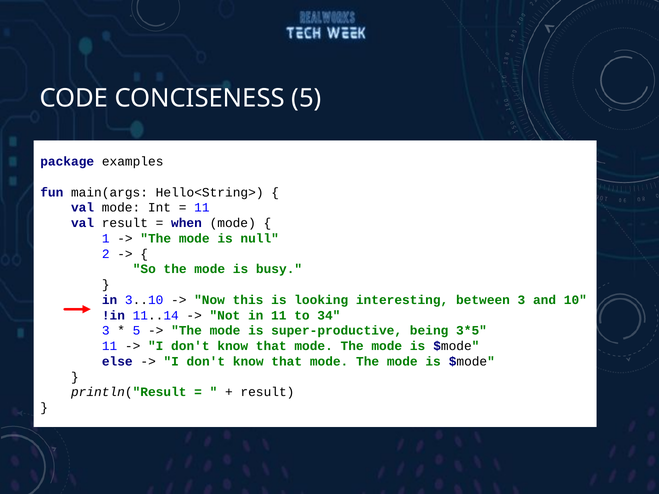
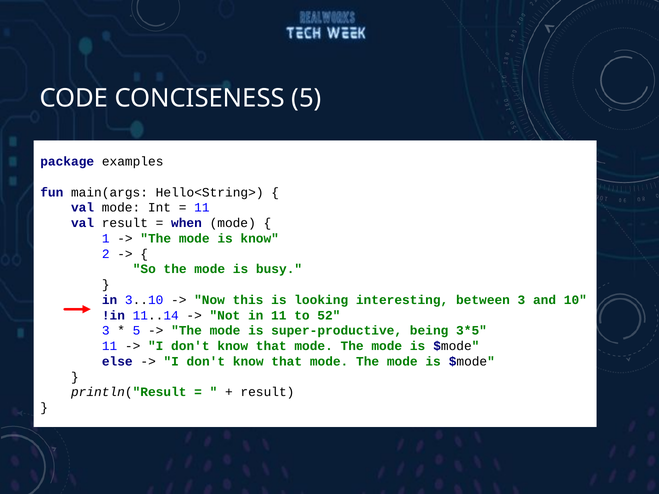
is null: null -> know
34: 34 -> 52
